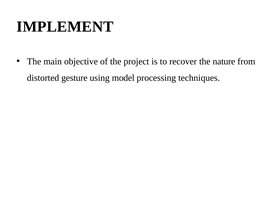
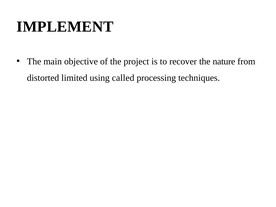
gesture: gesture -> limited
model: model -> called
